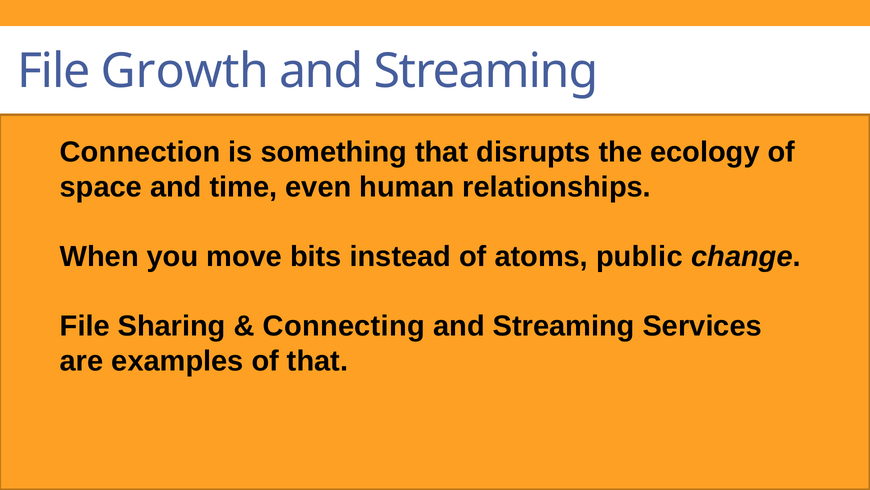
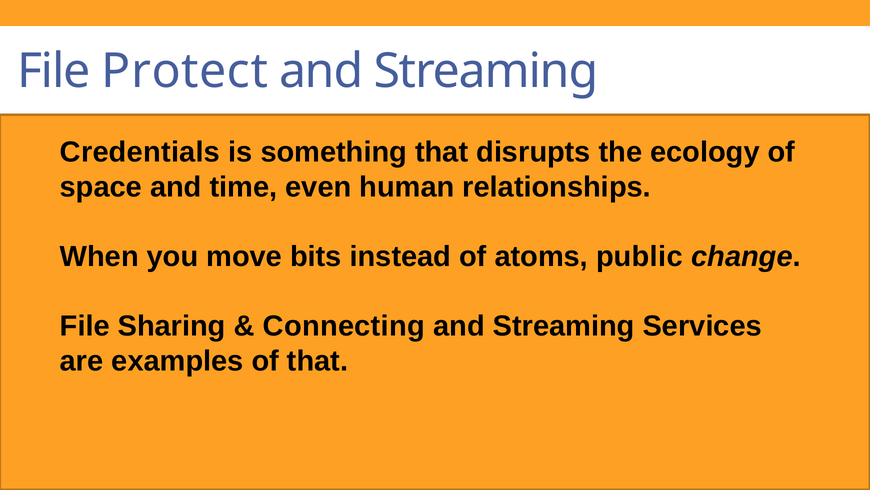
Growth: Growth -> Protect
Connection: Connection -> Credentials
